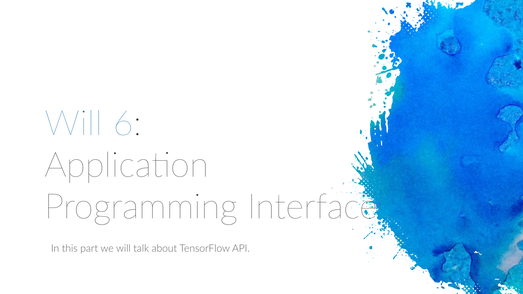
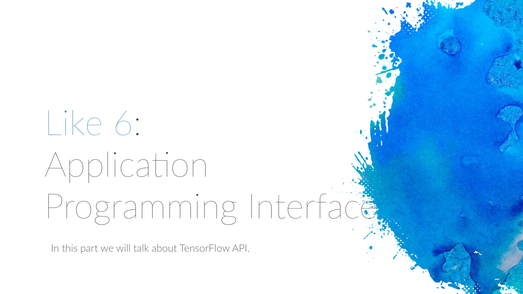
Will at (74, 124): Will -> Like
